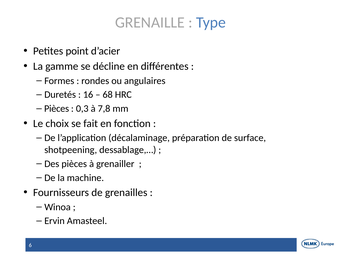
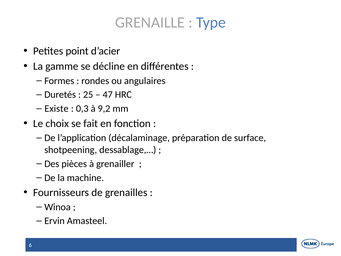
16: 16 -> 25
68: 68 -> 47
Pièces at (57, 109): Pièces -> Existe
7,8: 7,8 -> 9,2
